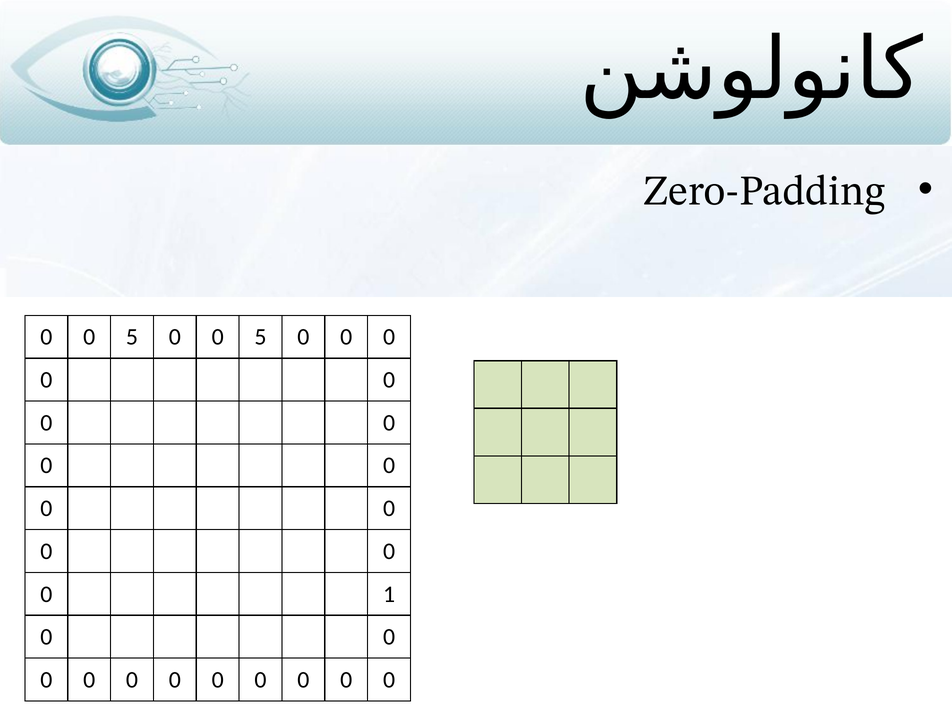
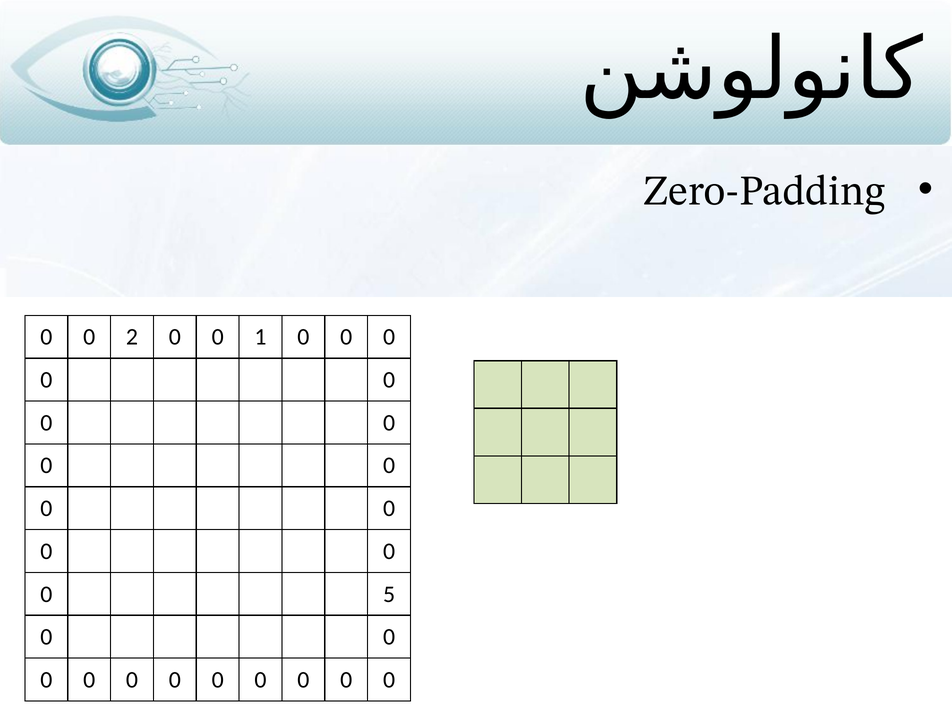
5 at (132, 337): 5 -> 2
5 at (261, 337): 5 -> 1
1: 1 -> 5
